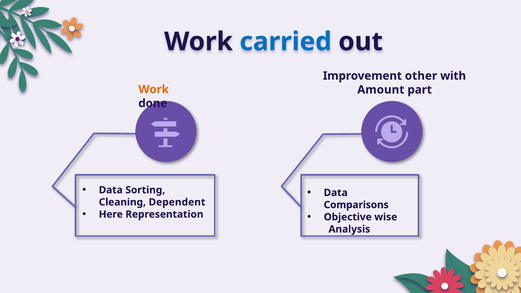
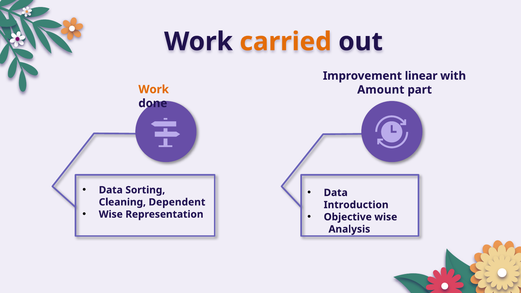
carried colour: blue -> orange
other: other -> linear
Comparisons: Comparisons -> Introduction
Here at (111, 214): Here -> Wise
